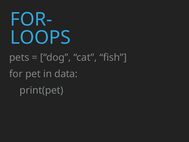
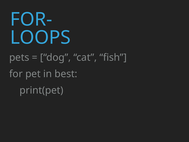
data: data -> best
